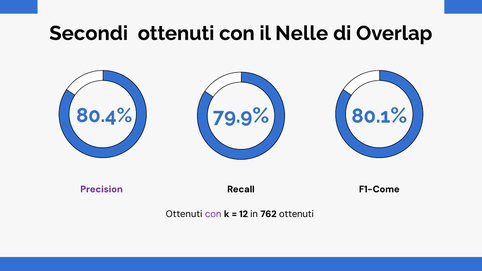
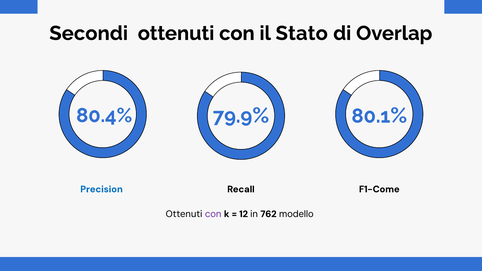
Nelle: Nelle -> Stato
Precision colour: purple -> blue
762 ottenuti: ottenuti -> modello
